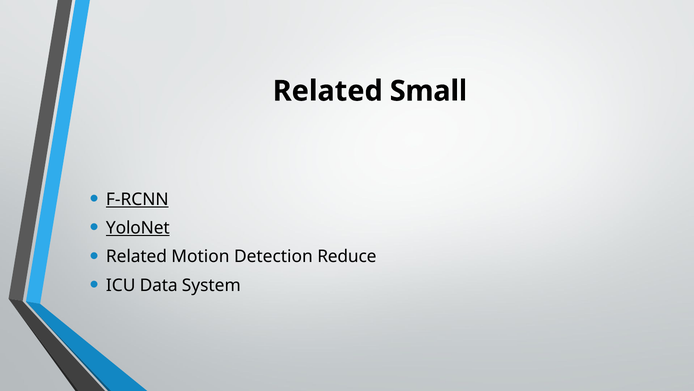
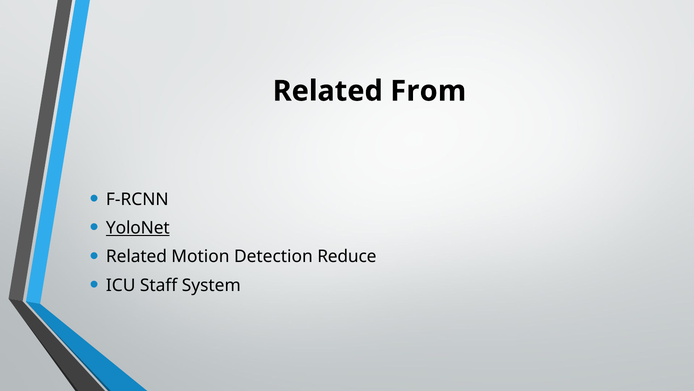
Small: Small -> From
F-RCNN underline: present -> none
Data: Data -> Staff
